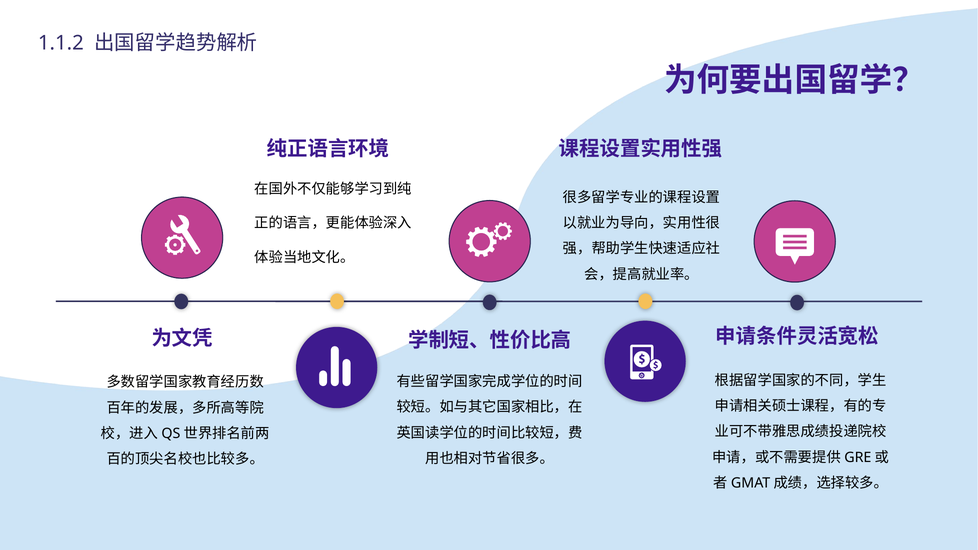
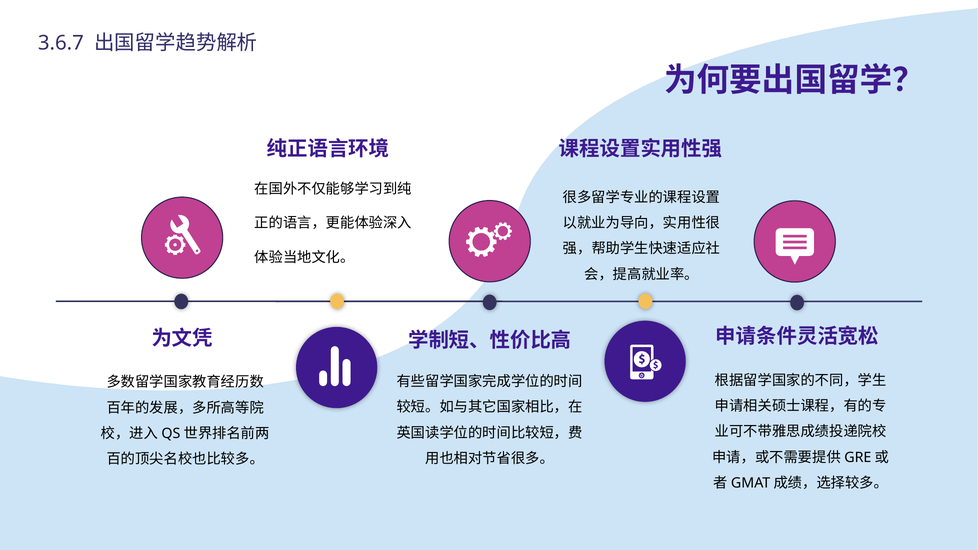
1.1.2: 1.1.2 -> 3.6.7
